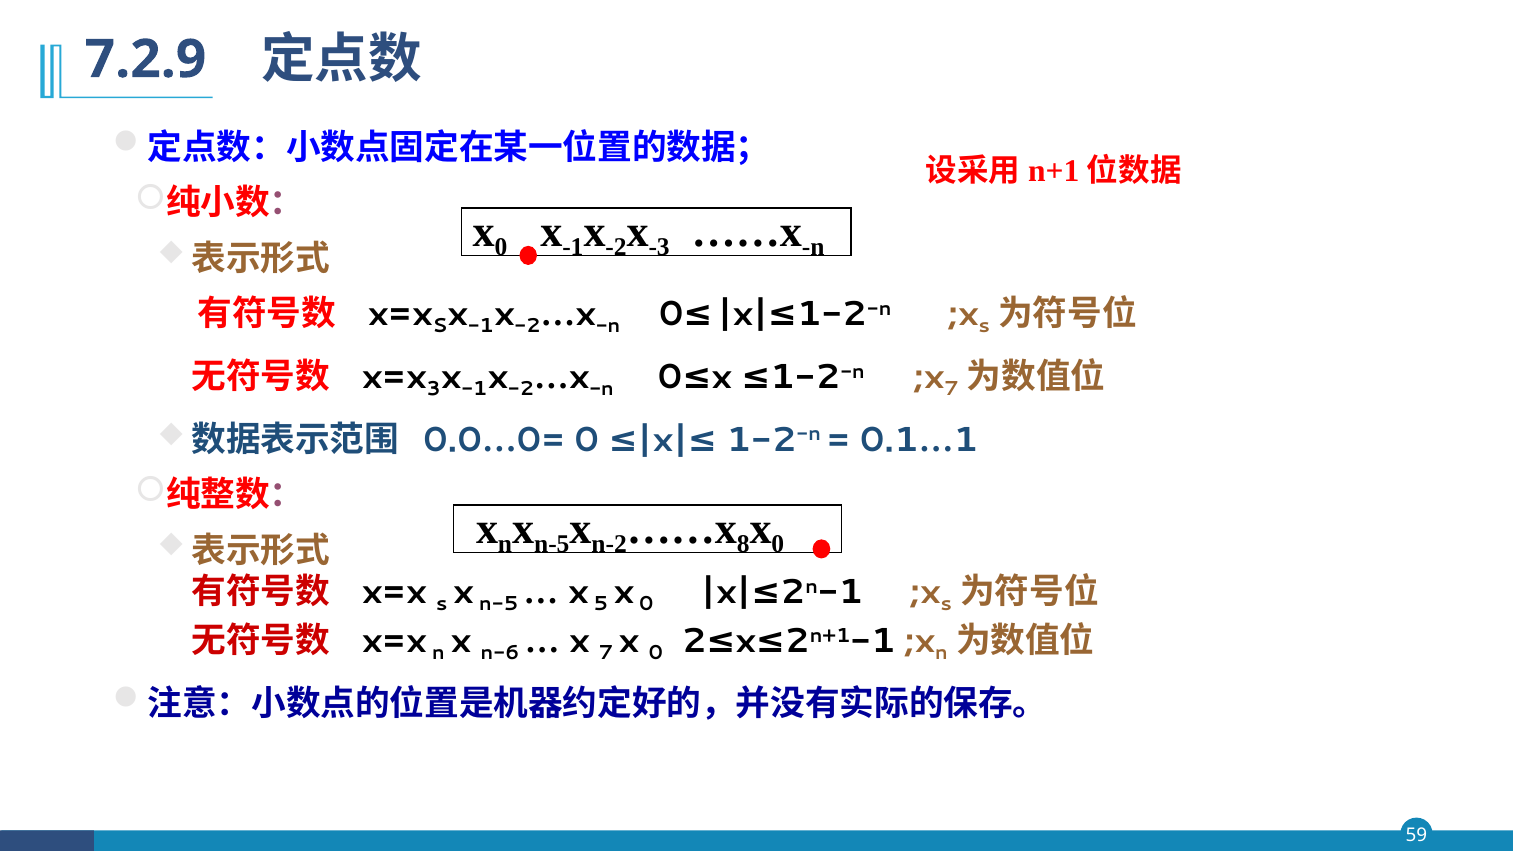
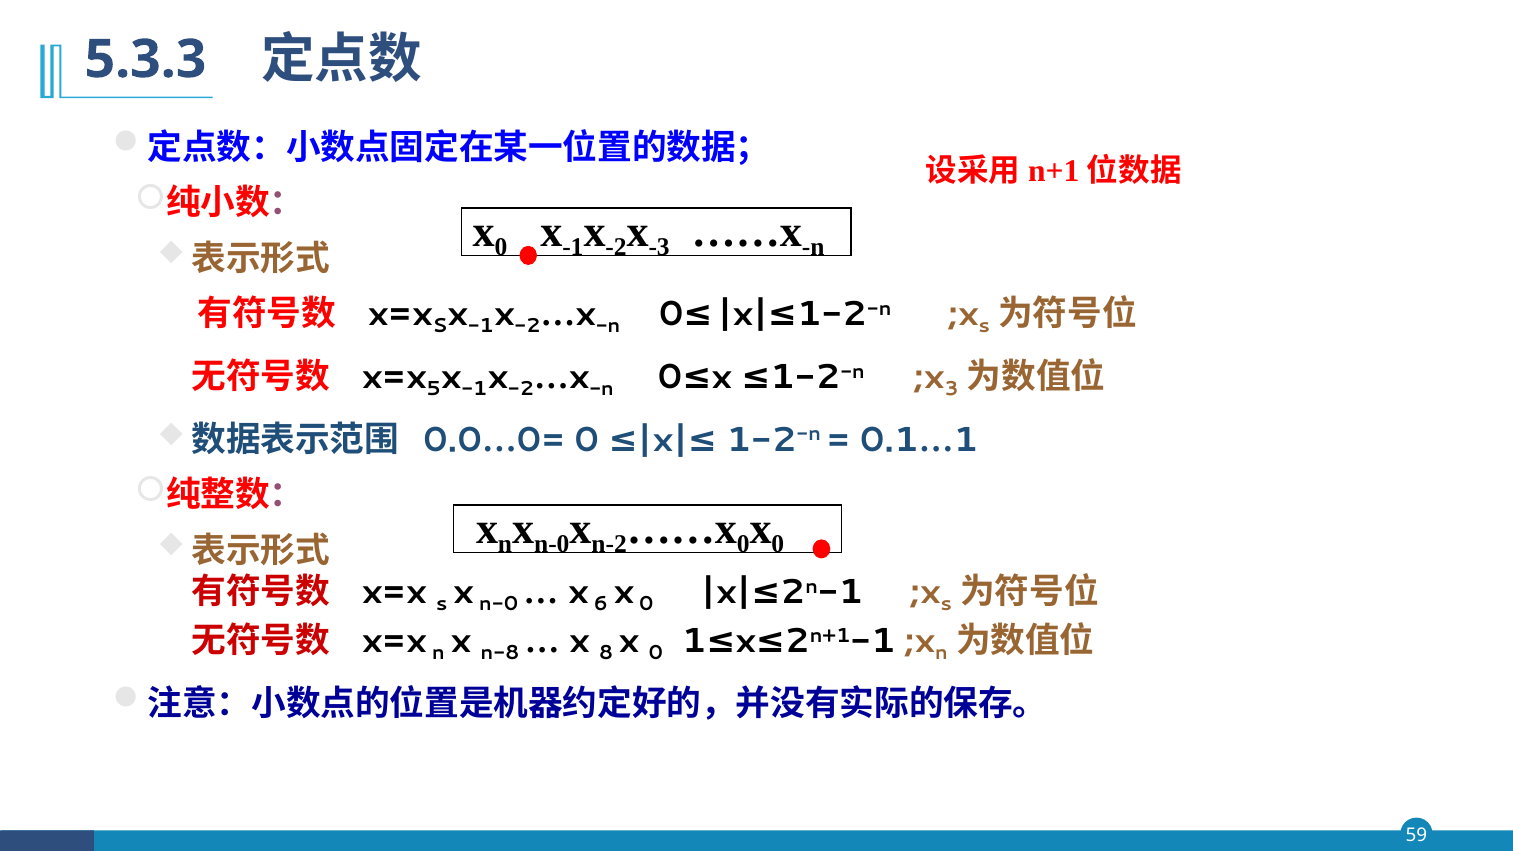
7.2.9: 7.2.9 -> 5.3.3
7 at (951, 389): 7 -> 3
3: 3 -> 5
n x n-5: n-5 -> n-0
8 at (743, 544): 8 -> 0
s x n-5: n-5 -> n-0
5: 5 -> 6
n-6: n-6 -> n-8
x 7: 7 -> 8
0 2: 2 -> 1
